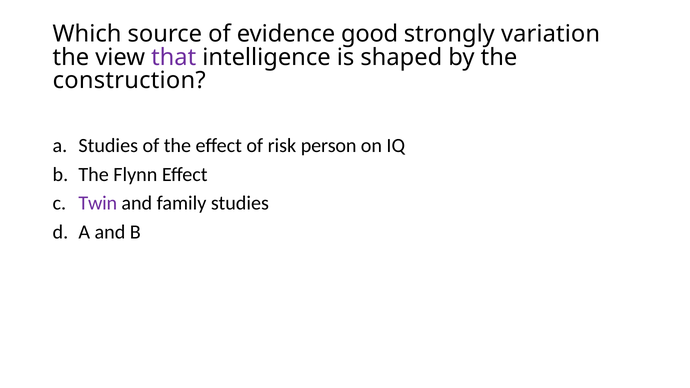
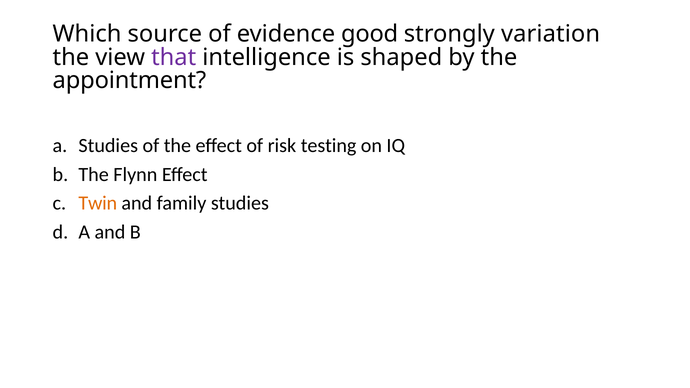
construction: construction -> appointment
person: person -> testing
Twin colour: purple -> orange
